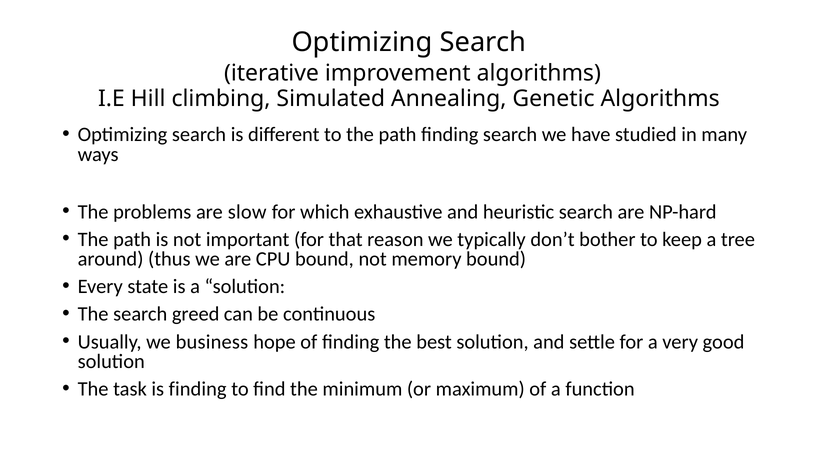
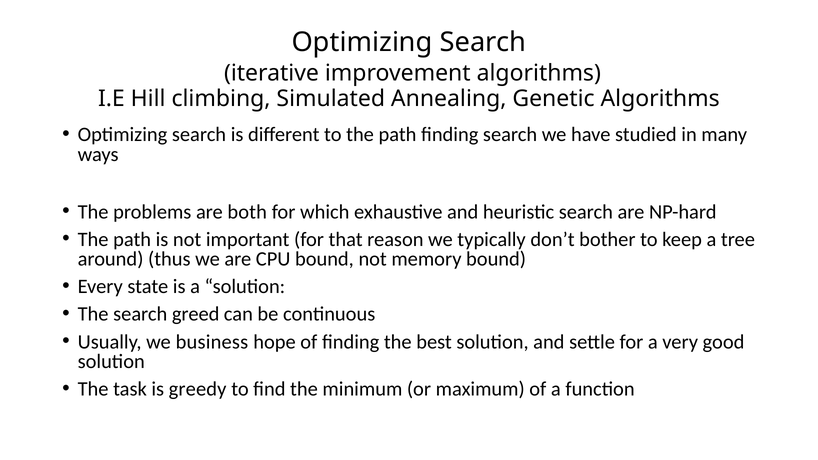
slow: slow -> both
is finding: finding -> greedy
